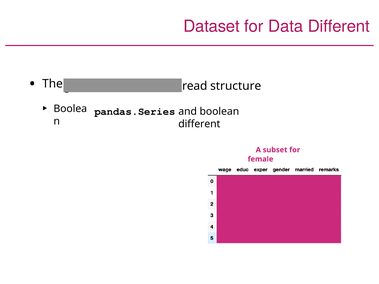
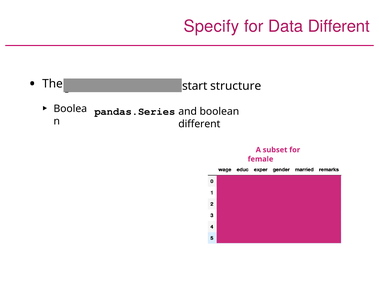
Dataset: Dataset -> Specify
read: read -> start
